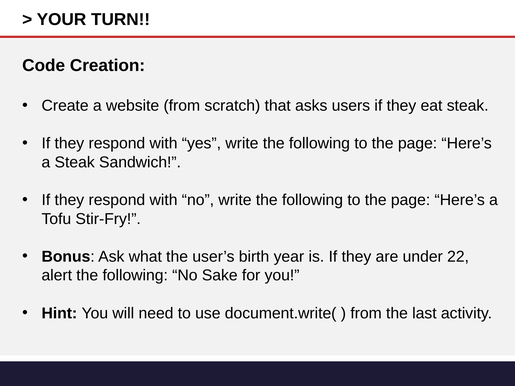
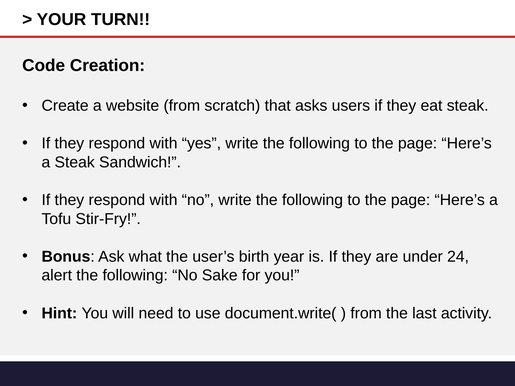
22: 22 -> 24
